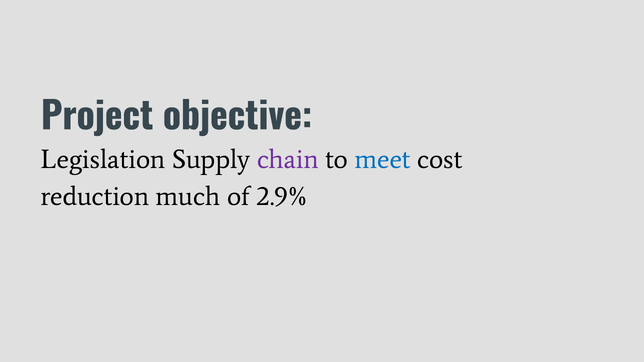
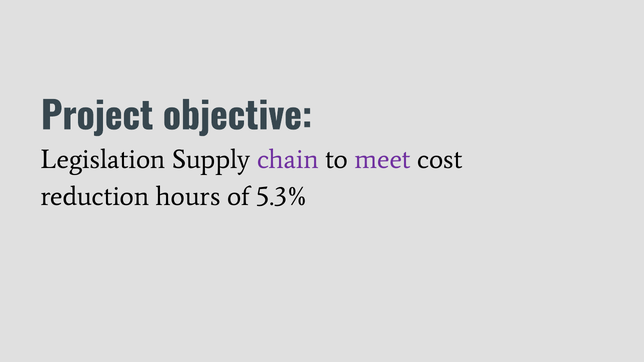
meet colour: blue -> purple
much: much -> hours
2.9%: 2.9% -> 5.3%
